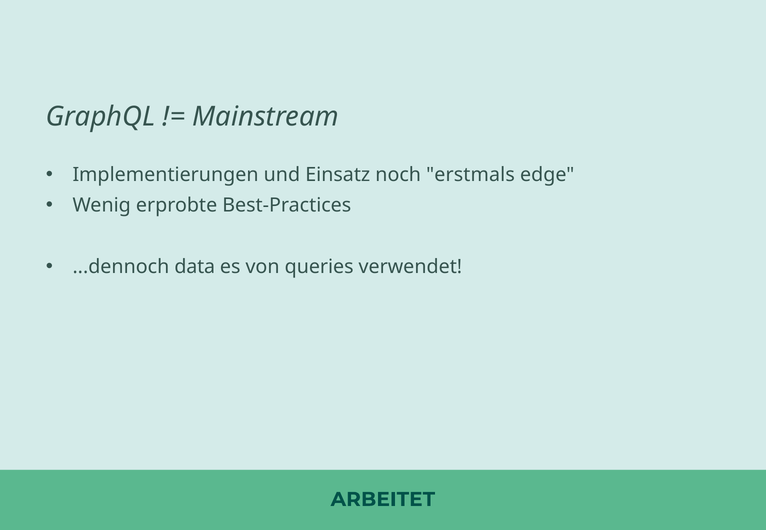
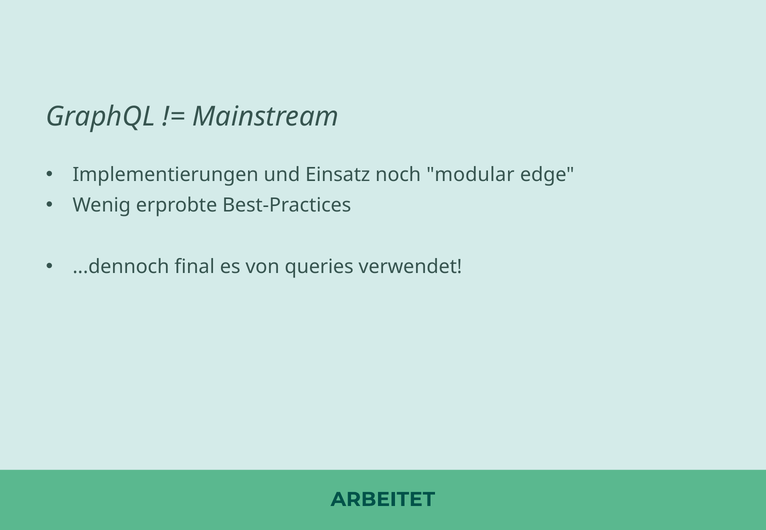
erstmals: erstmals -> modular
data: data -> final
